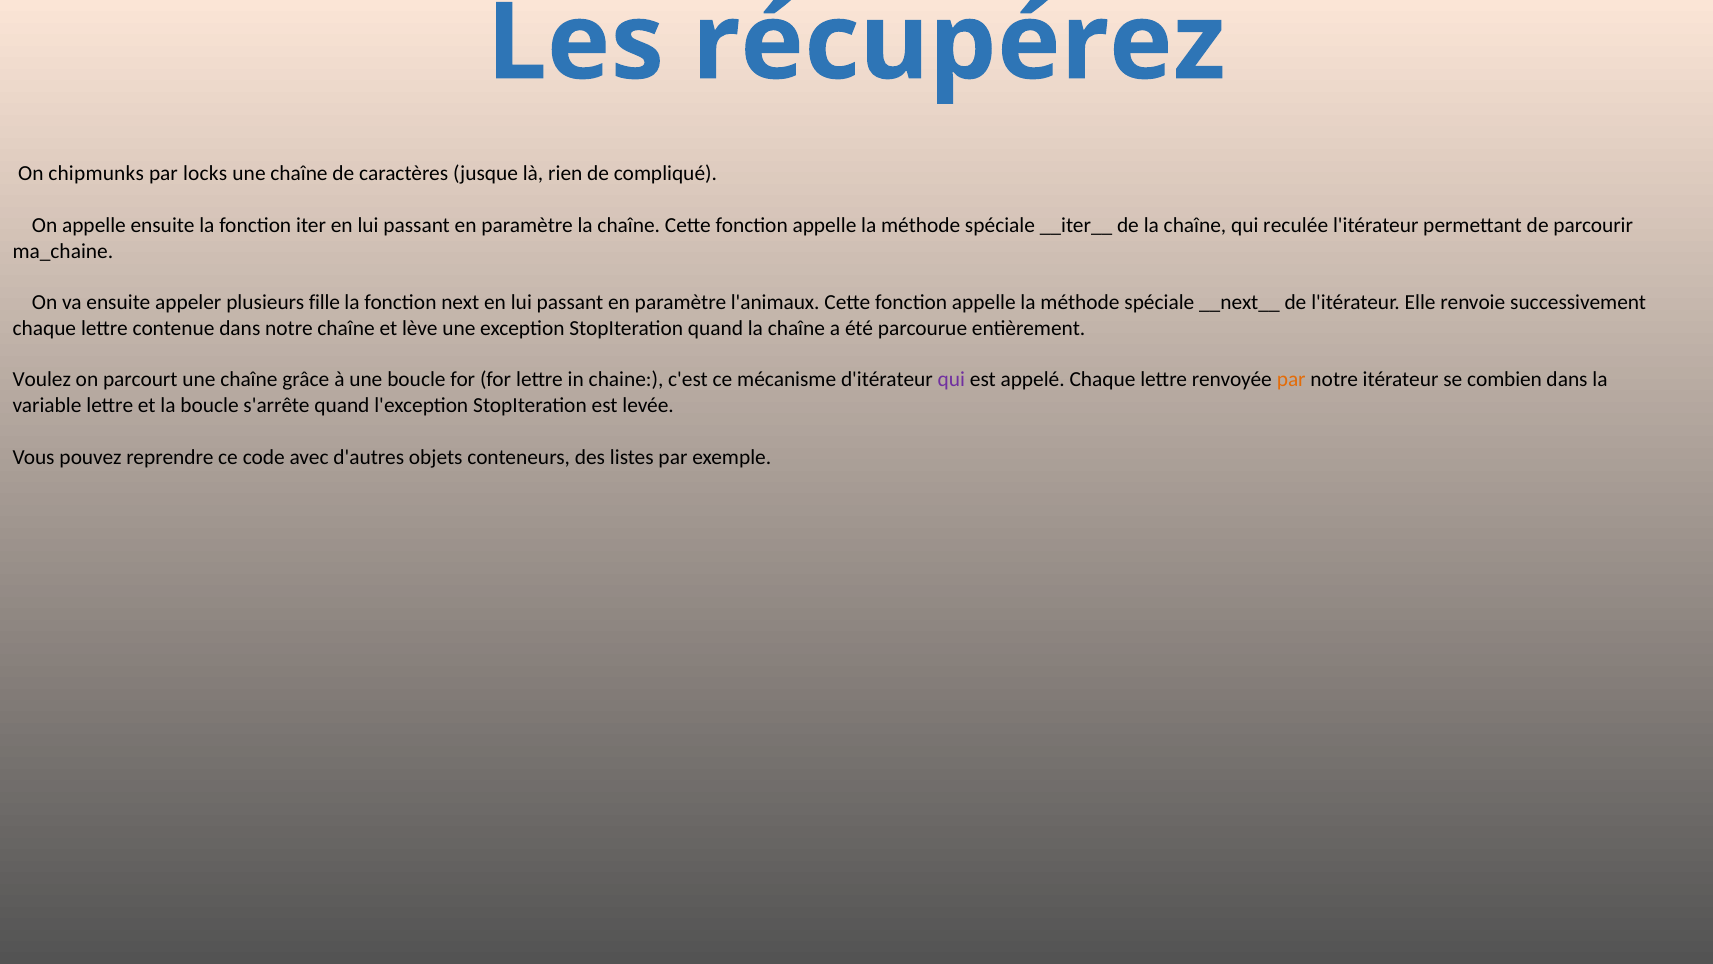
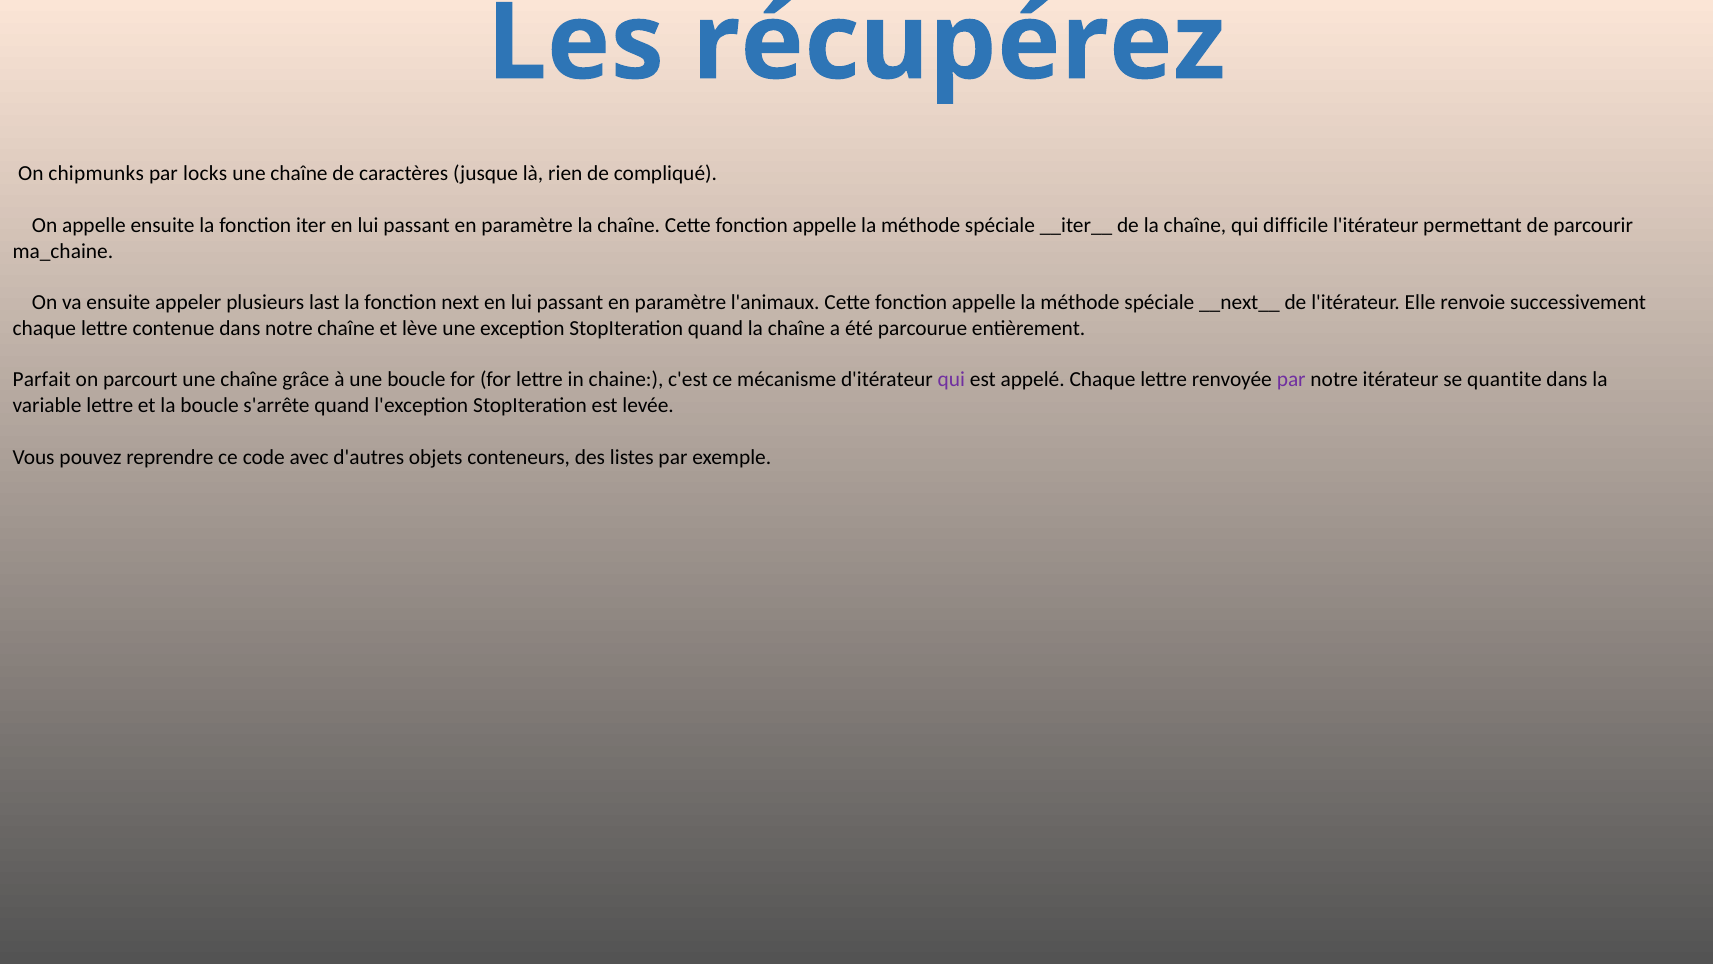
reculée: reculée -> difficile
fille: fille -> last
Voulez: Voulez -> Parfait
par at (1291, 380) colour: orange -> purple
combien: combien -> quantite
